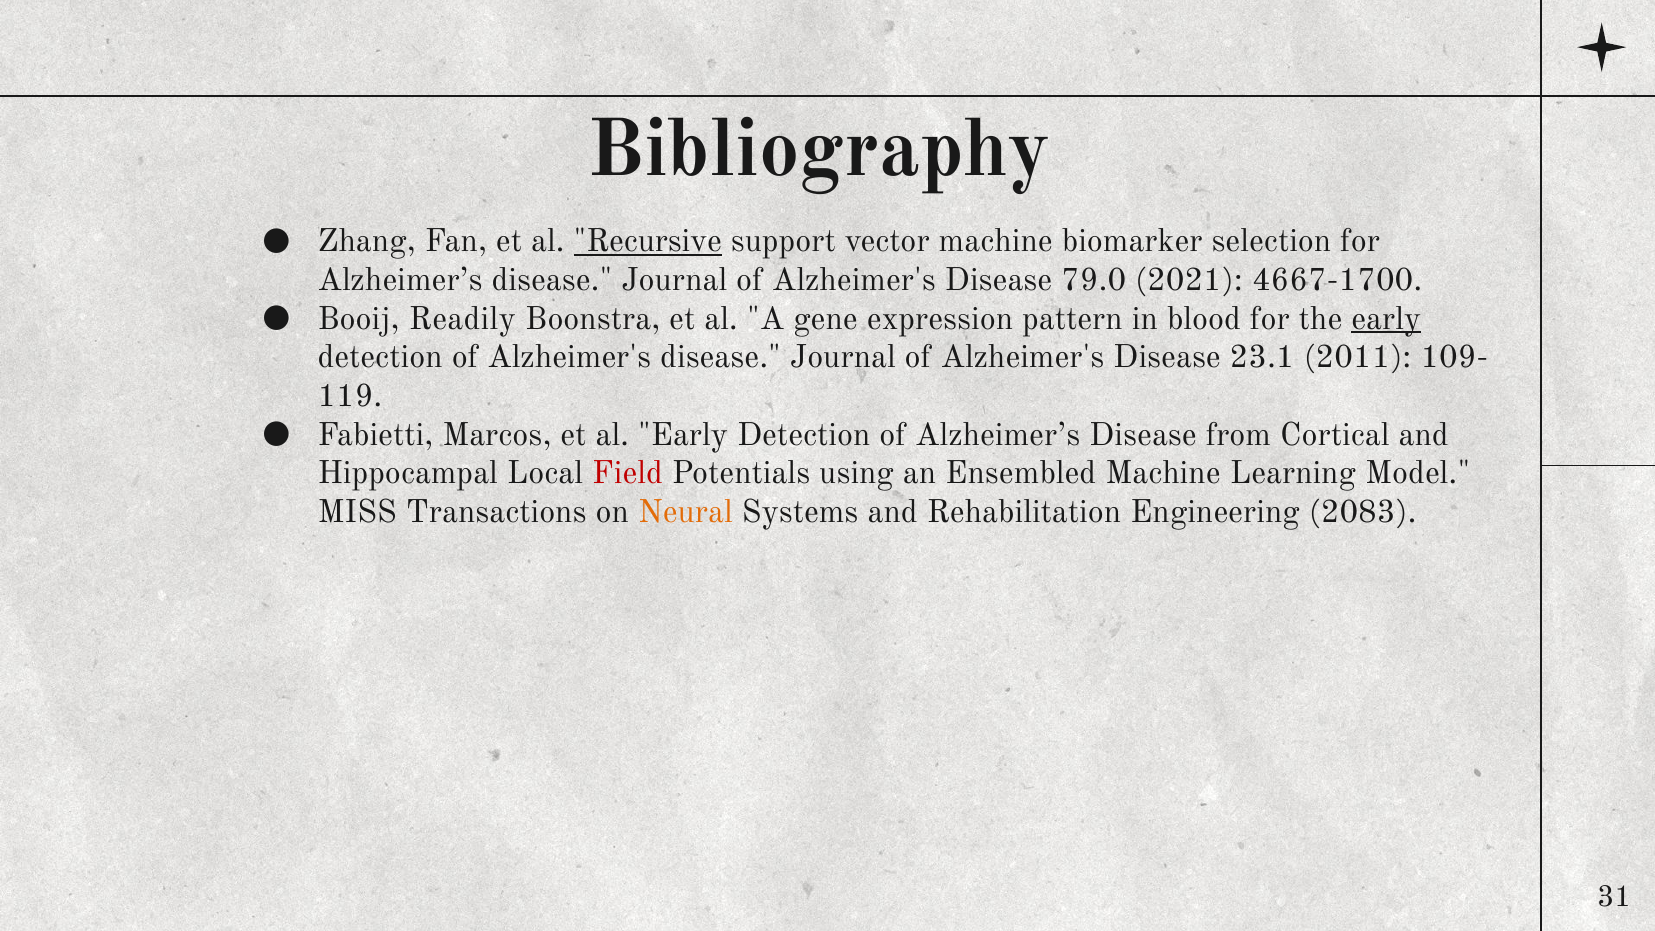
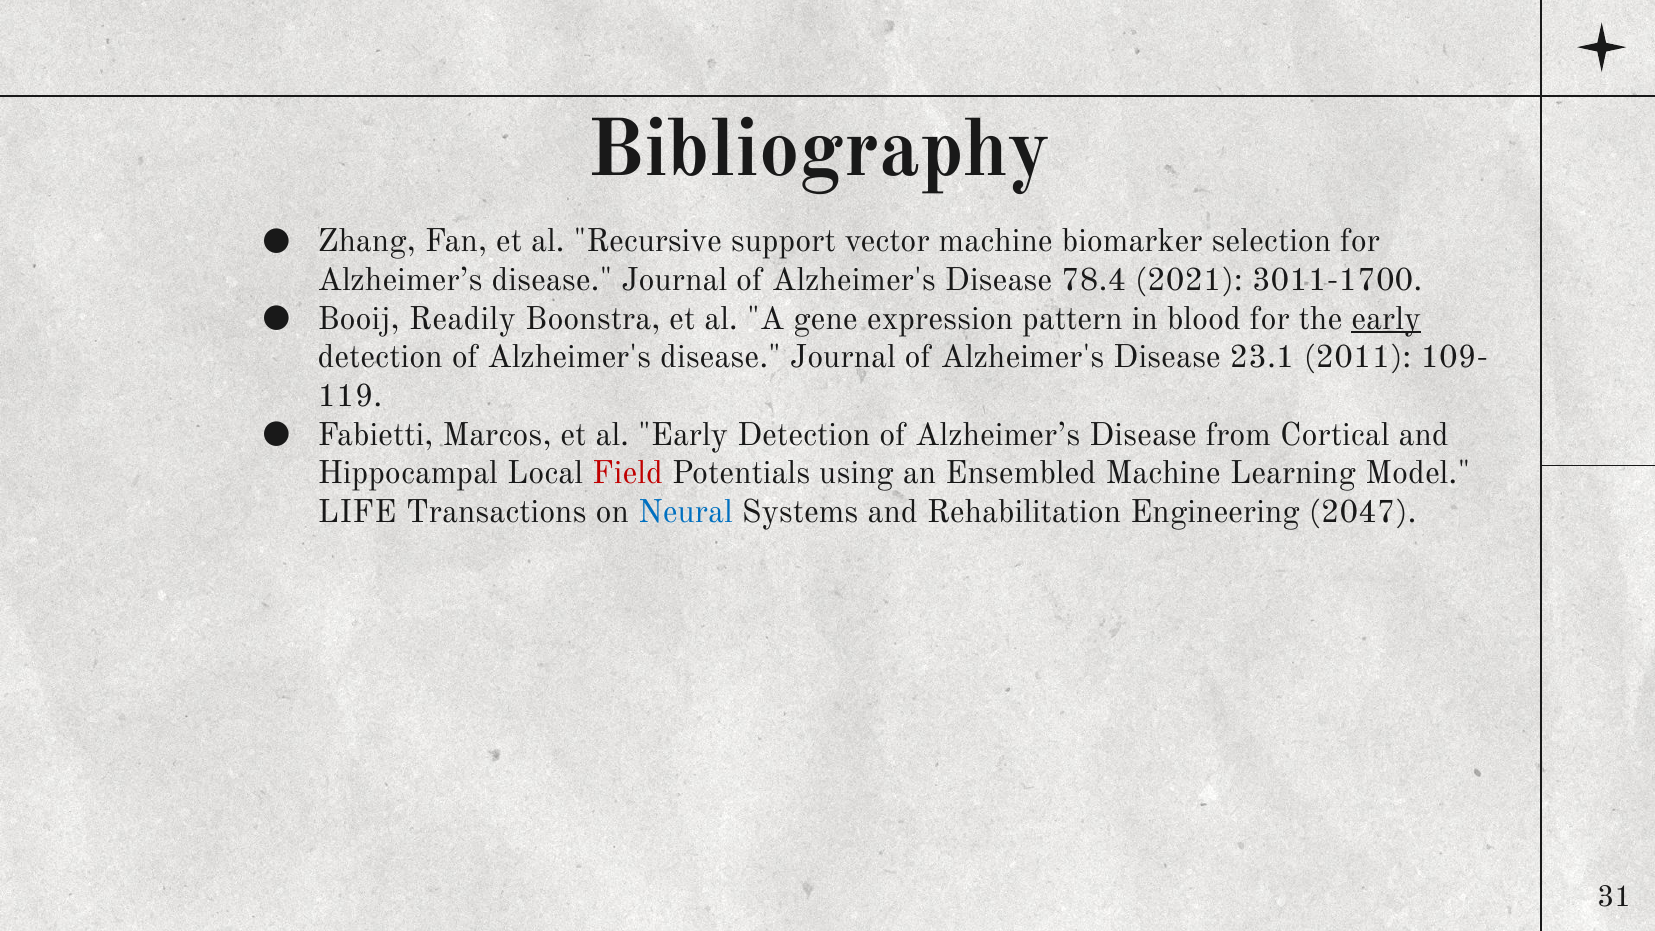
Recursive underline: present -> none
79.0: 79.0 -> 78.4
4667-1700: 4667-1700 -> 3011-1700
MISS: MISS -> LIFE
Neural colour: orange -> blue
2083: 2083 -> 2047
